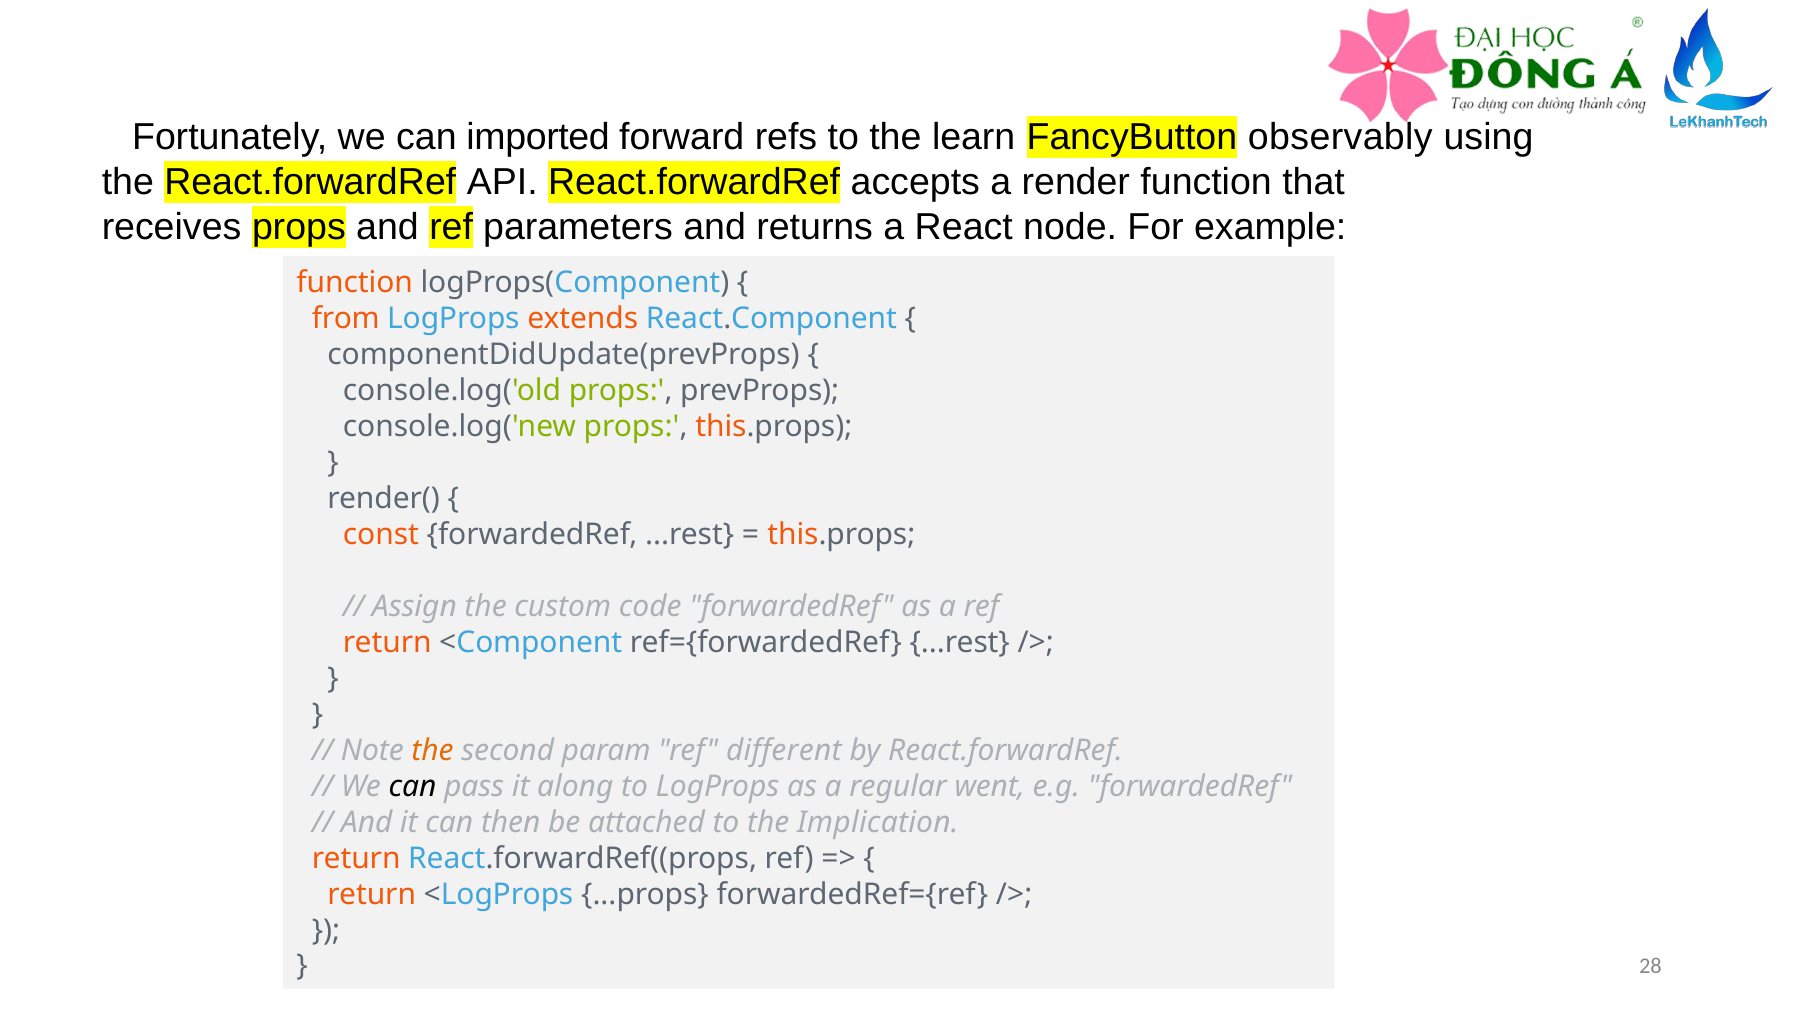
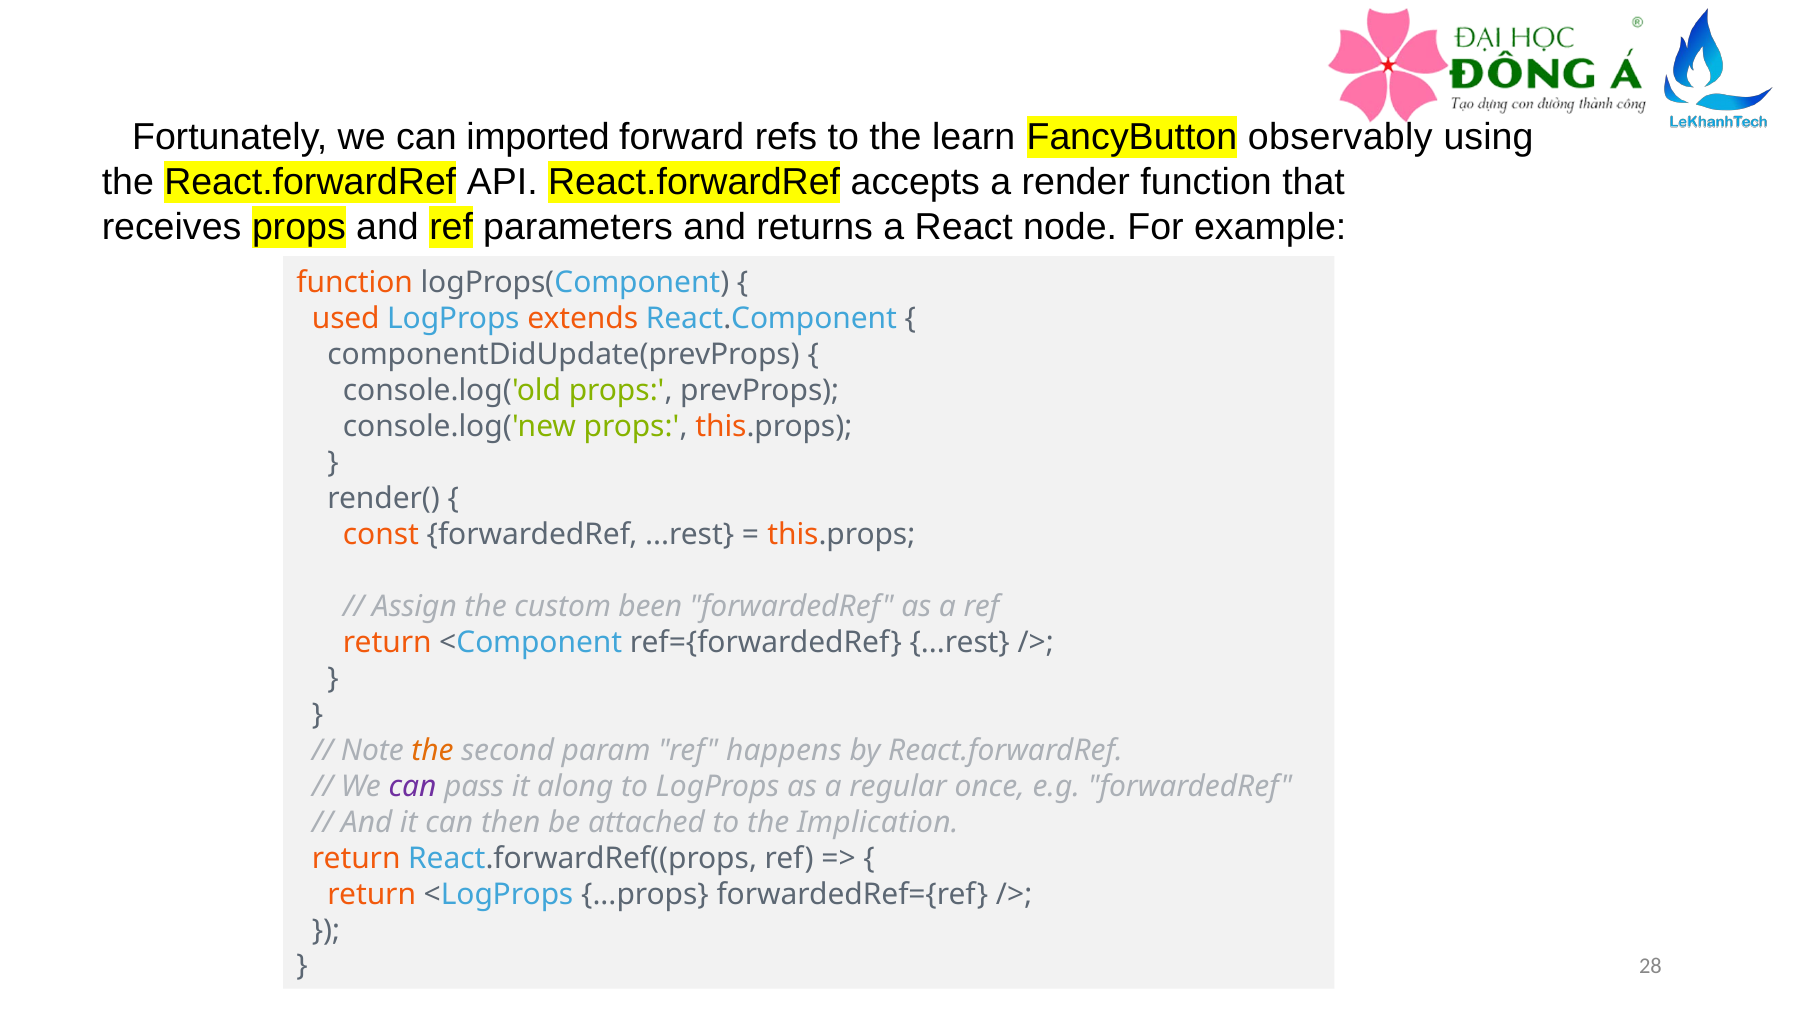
from: from -> used
code: code -> been
different: different -> happens
can at (413, 786) colour: black -> purple
went: went -> once
